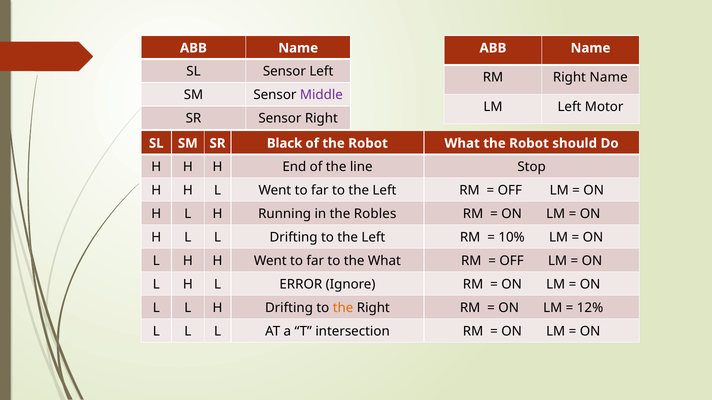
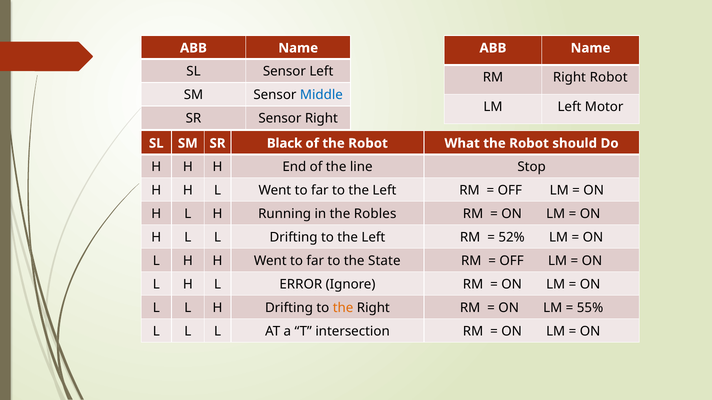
Right Name: Name -> Robot
Middle colour: purple -> blue
10%: 10% -> 52%
the What: What -> State
12%: 12% -> 55%
